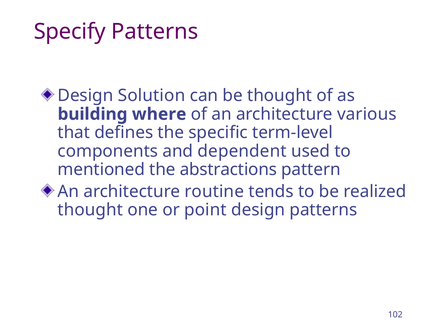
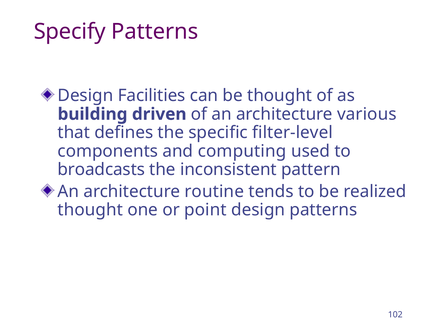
Solution: Solution -> Facilities
where: where -> driven
term-level: term-level -> filter-level
dependent: dependent -> computing
mentioned: mentioned -> broadcasts
abstractions: abstractions -> inconsistent
